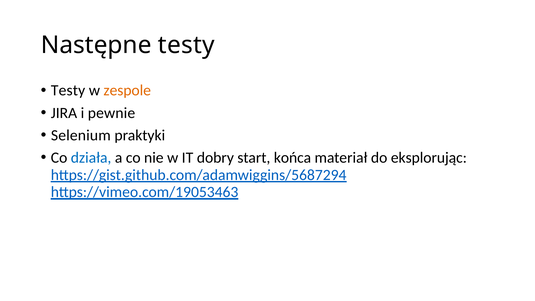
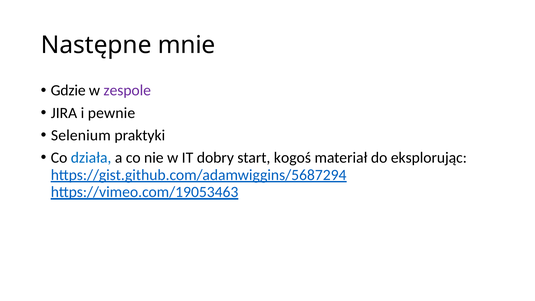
Następne testy: testy -> mnie
Testy at (68, 90): Testy -> Gdzie
zespole colour: orange -> purple
końca: końca -> kogoś
